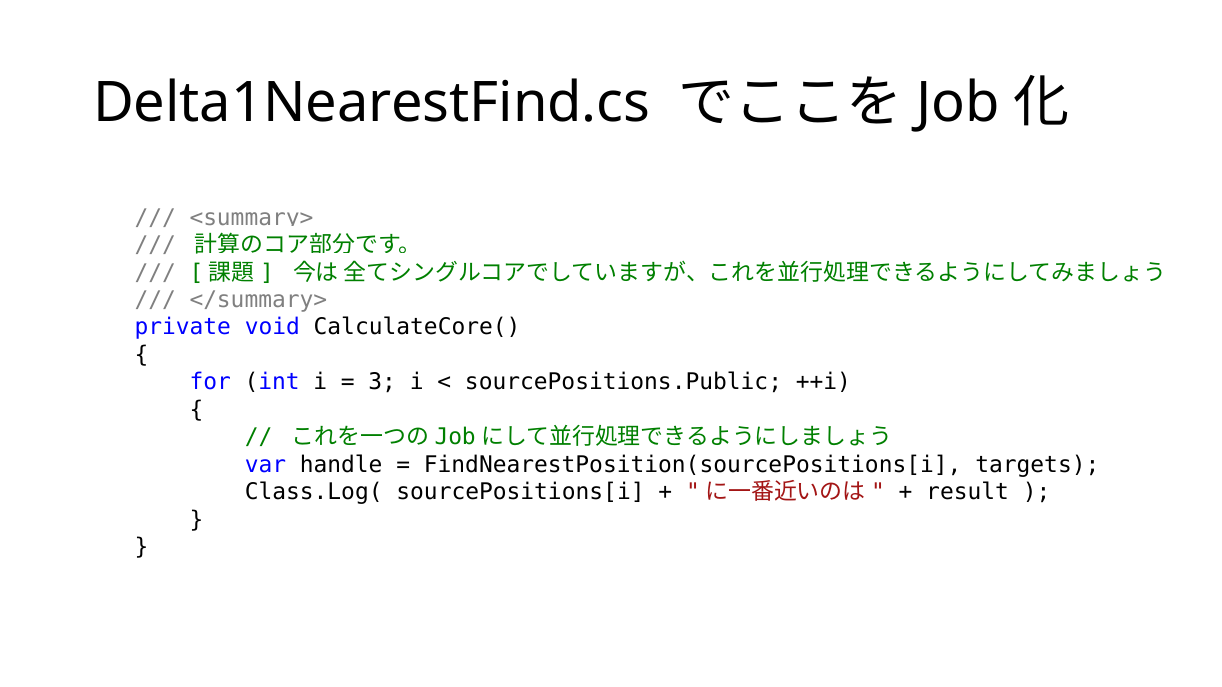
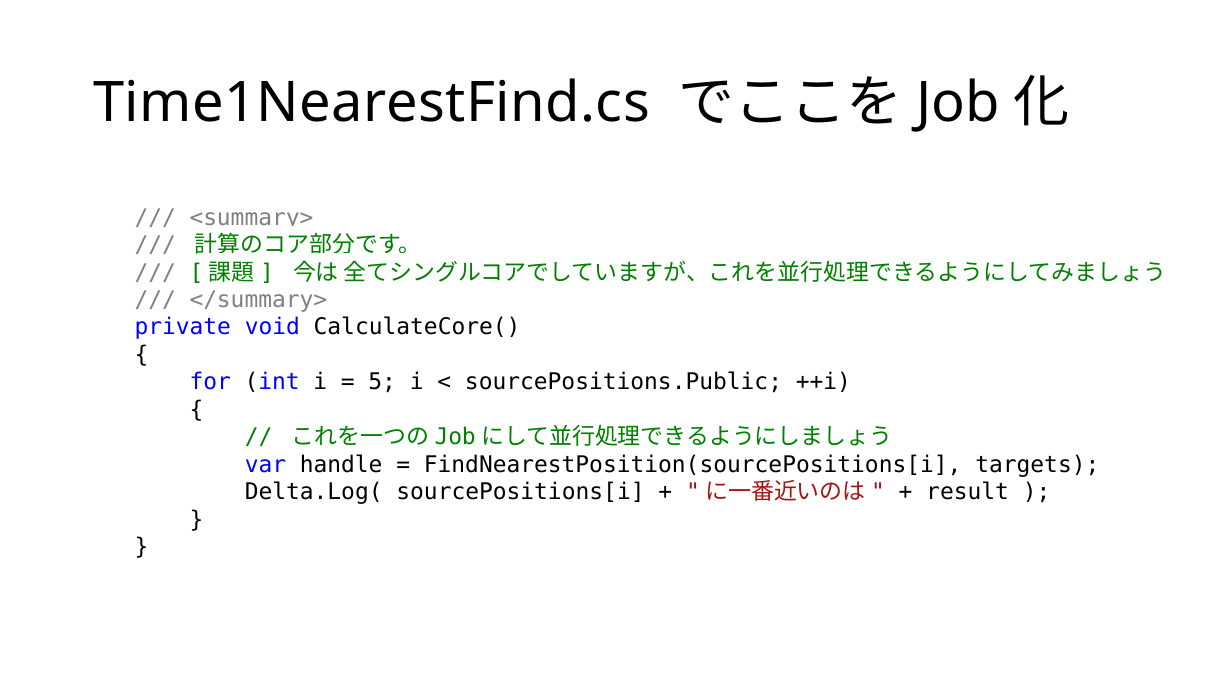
Delta1NearestFind.cs: Delta1NearestFind.cs -> Time1NearestFind.cs
3: 3 -> 5
Class.Log(: Class.Log( -> Delta.Log(
